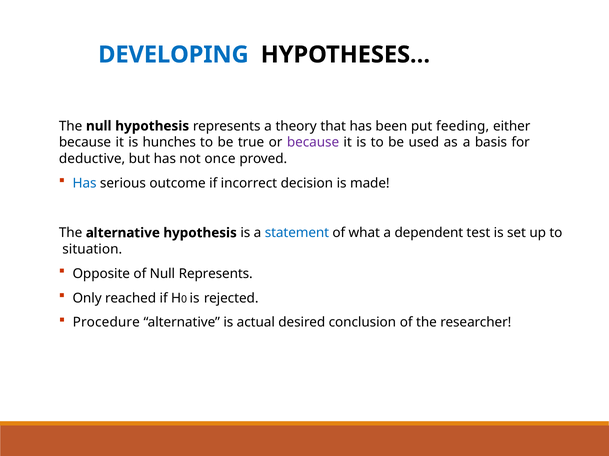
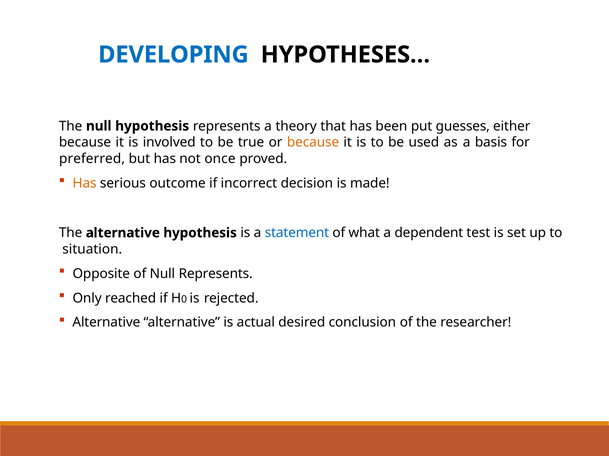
feeding: feeding -> guesses
hunches: hunches -> involved
because at (313, 142) colour: purple -> orange
deductive: deductive -> preferred
Has at (85, 183) colour: blue -> orange
Procedure at (106, 323): Procedure -> Alternative
